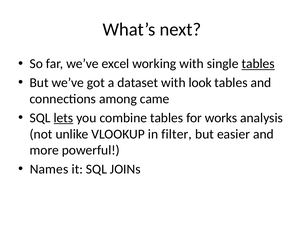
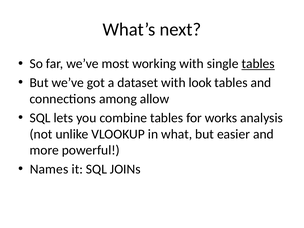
excel: excel -> most
came: came -> allow
lets underline: present -> none
filter: filter -> what
